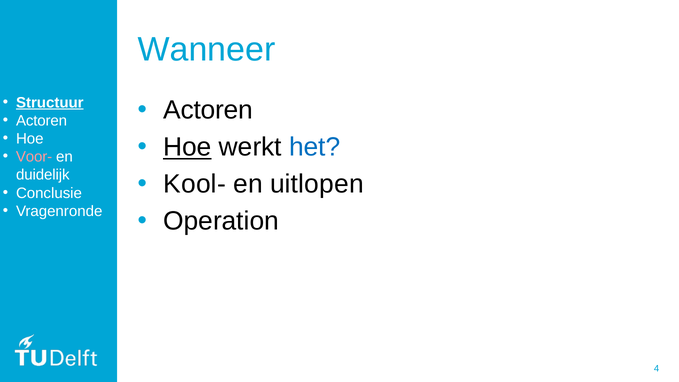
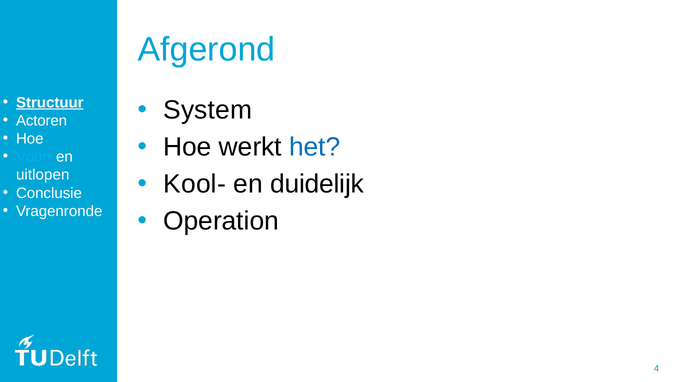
Wanneer: Wanneer -> Afgerond
Actoren at (208, 110): Actoren -> System
Hoe at (187, 147) underline: present -> none
Voor- colour: pink -> light blue
duidelijk: duidelijk -> uitlopen
uitlopen: uitlopen -> duidelijk
